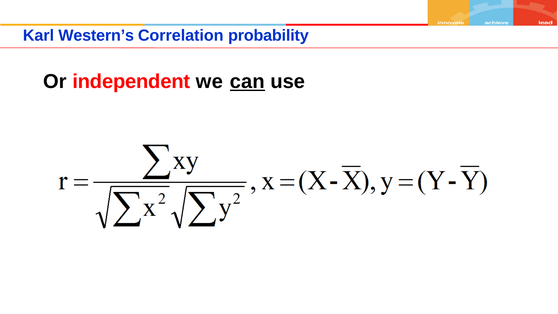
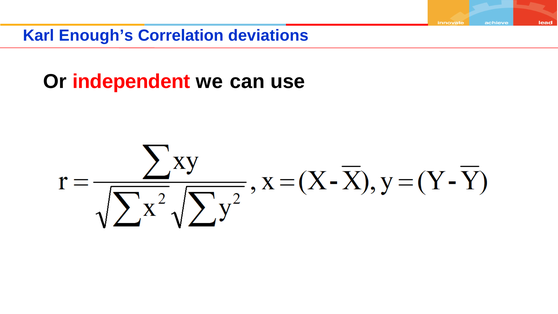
Western’s: Western’s -> Enough’s
probability: probability -> deviations
can underline: present -> none
